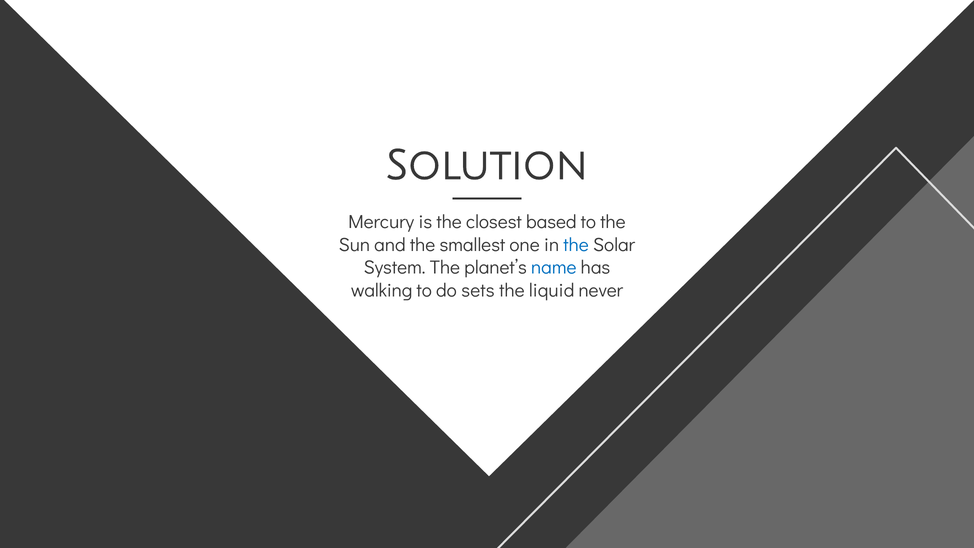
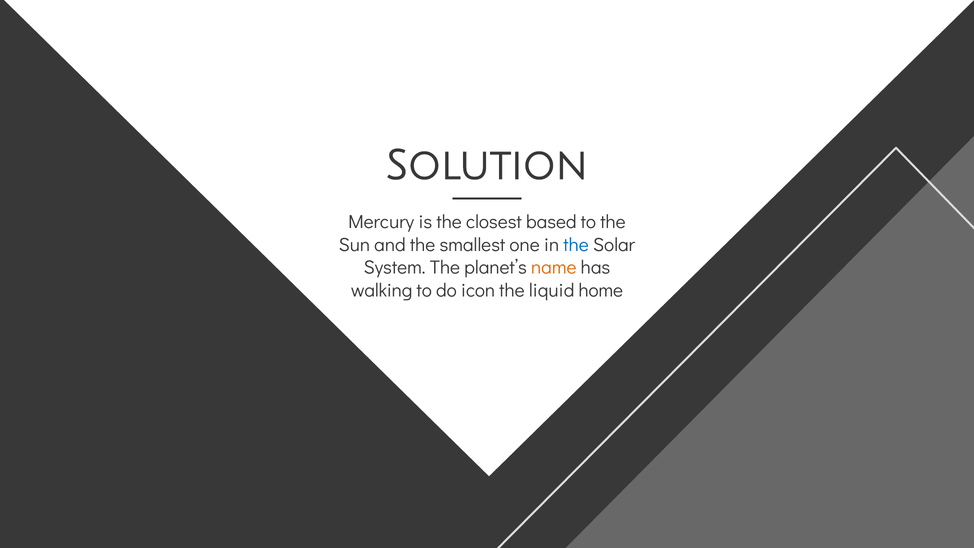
name colour: blue -> orange
sets: sets -> icon
never: never -> home
